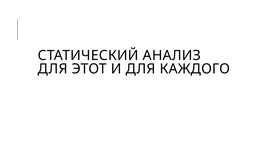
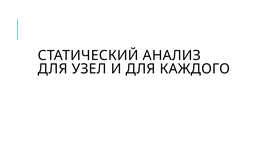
ЭТОТ: ЭТОТ -> УЗЕЛ
